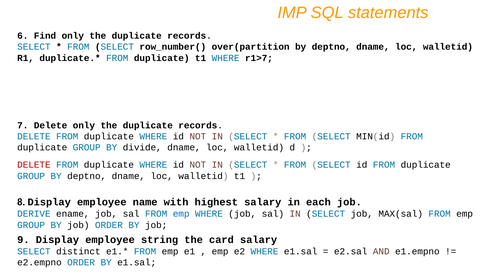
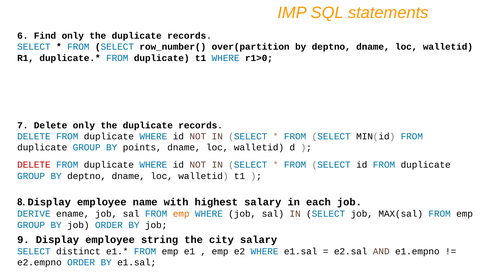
r1>7: r1>7 -> r1>0
divide: divide -> points
emp at (181, 214) colour: blue -> orange
card: card -> city
